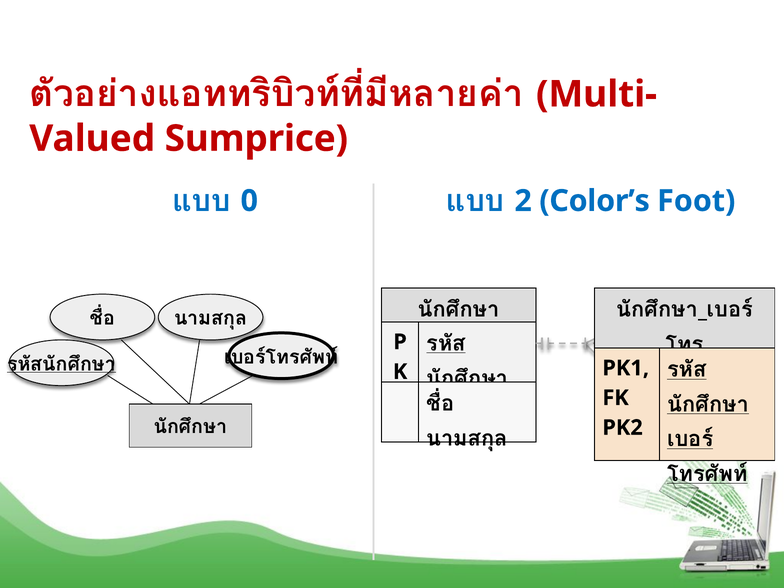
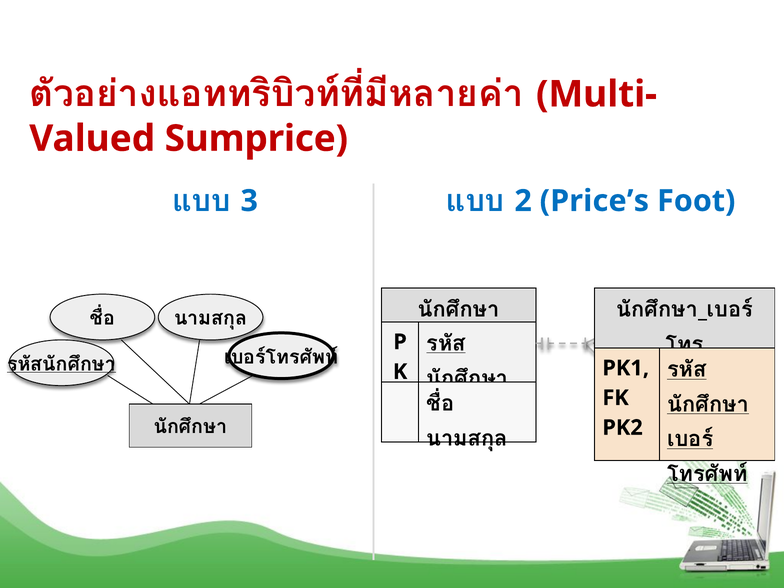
0: 0 -> 3
Color’s: Color’s -> Price’s
